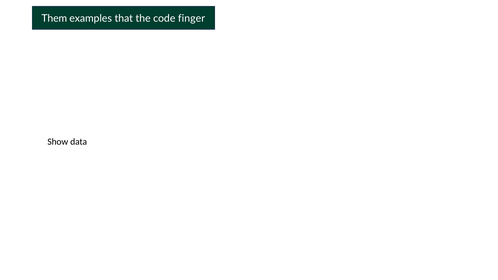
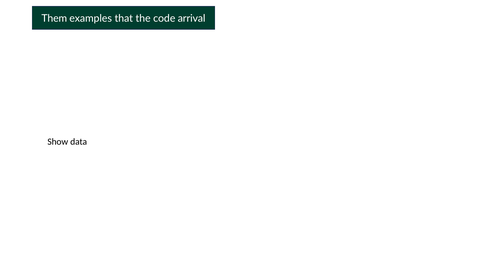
finger: finger -> arrival
